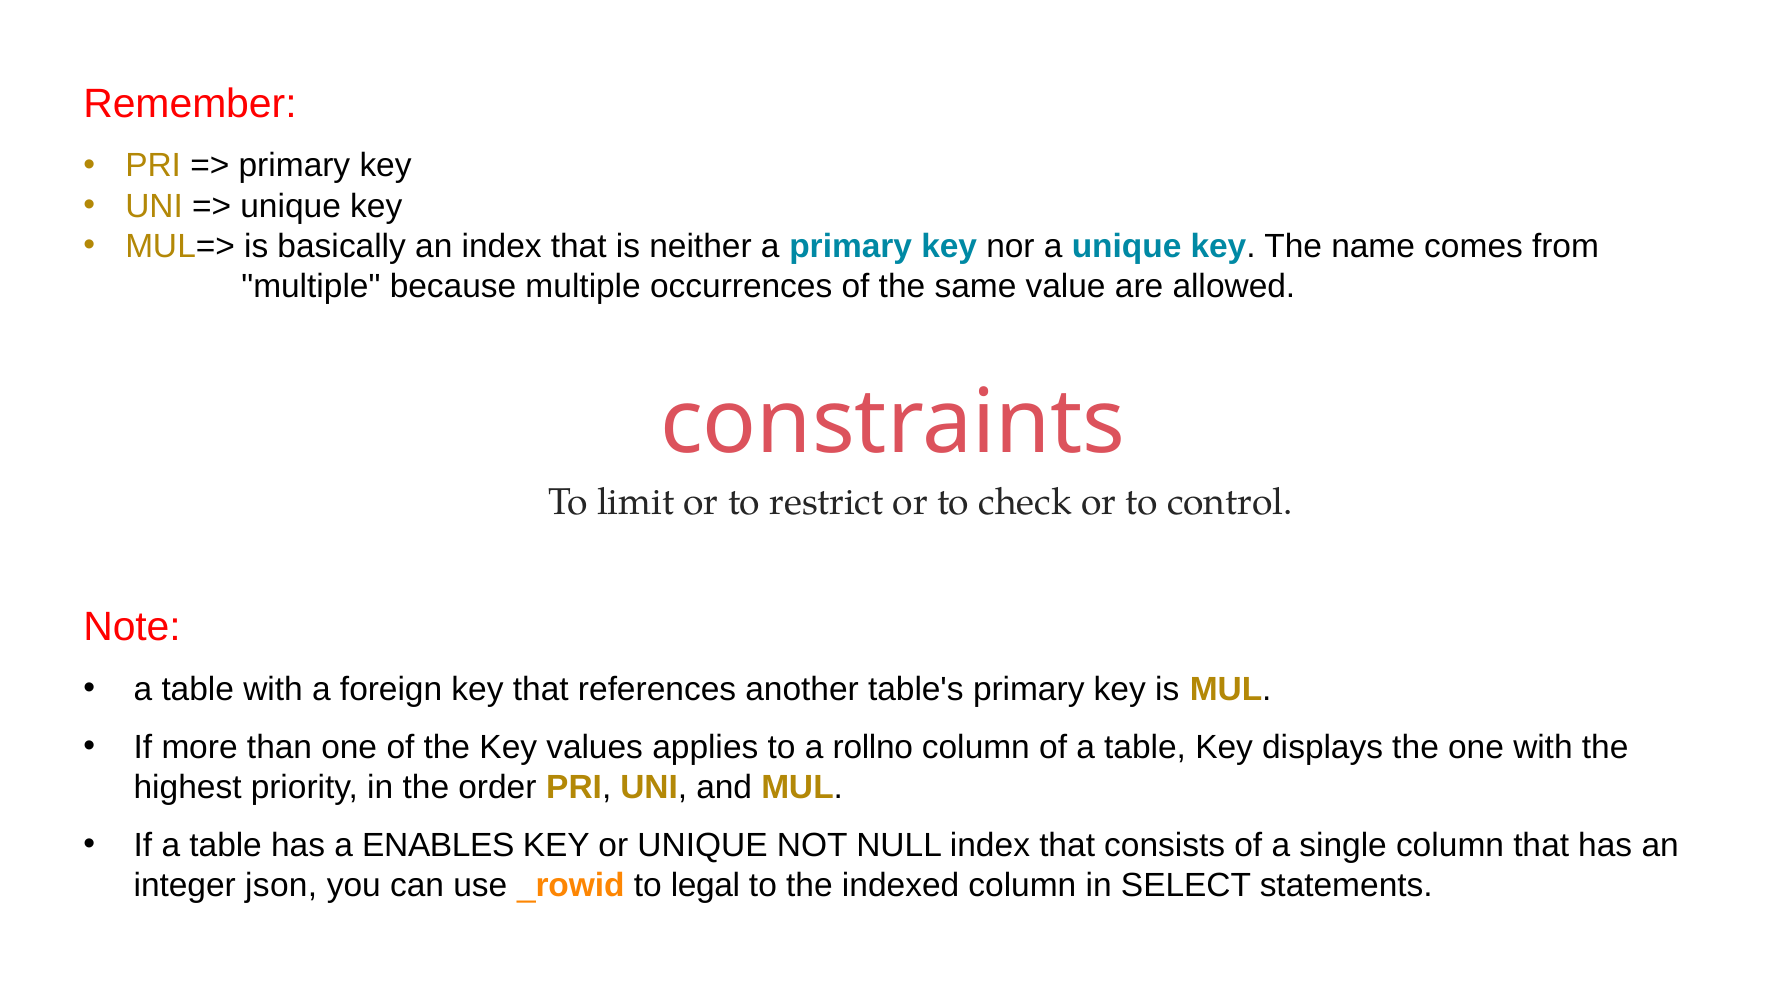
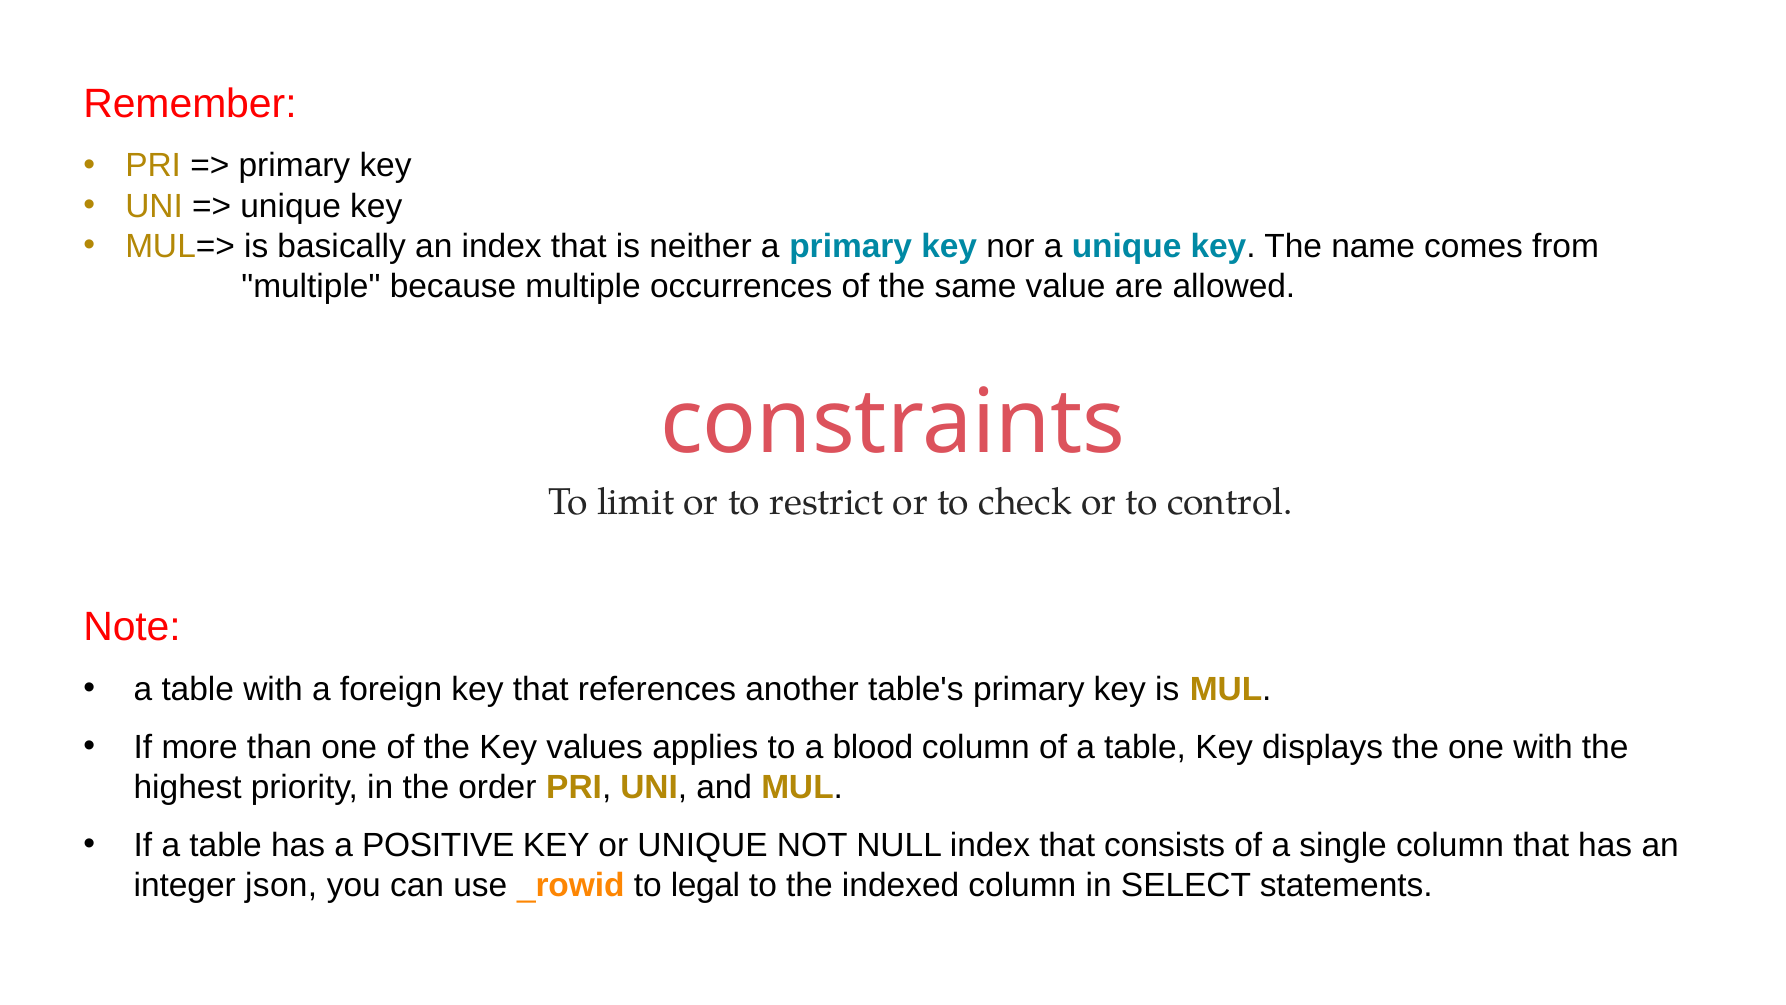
rollno: rollno -> blood
ENABLES: ENABLES -> POSITIVE
